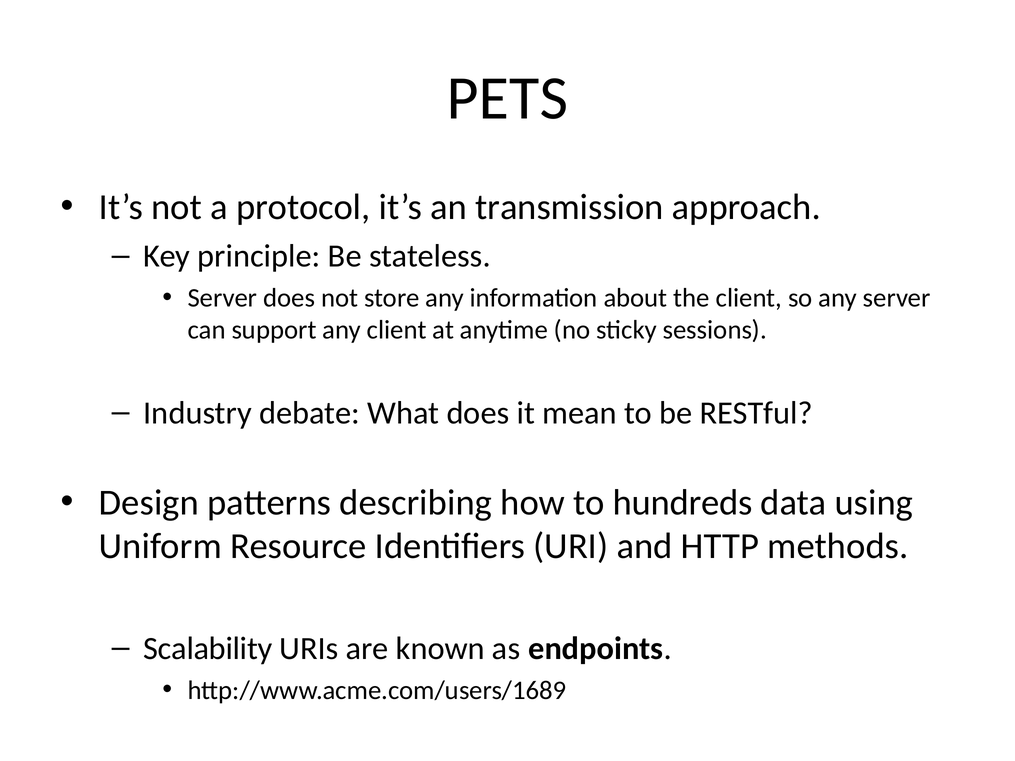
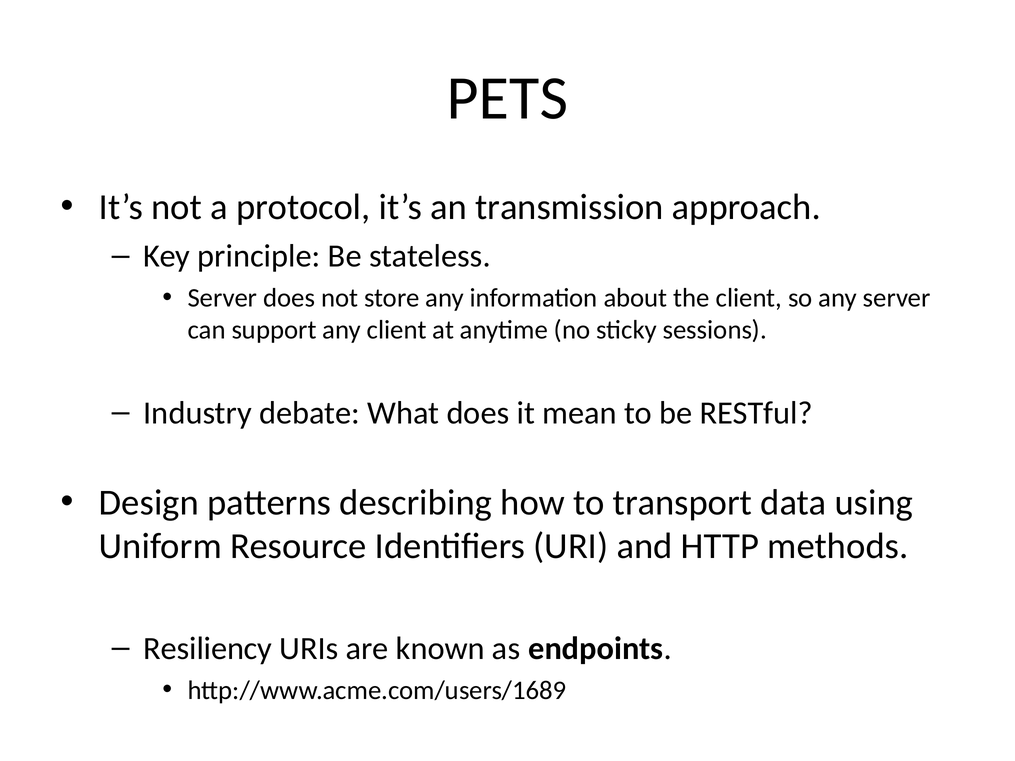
hundreds: hundreds -> transport
Scalability: Scalability -> Resiliency
